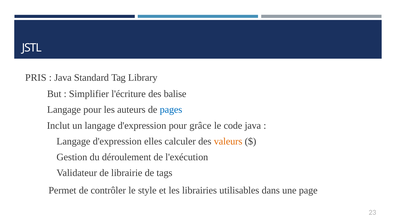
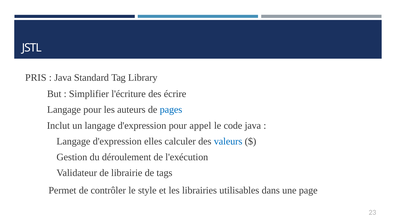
balise: balise -> écrire
grâce: grâce -> appel
valeurs colour: orange -> blue
